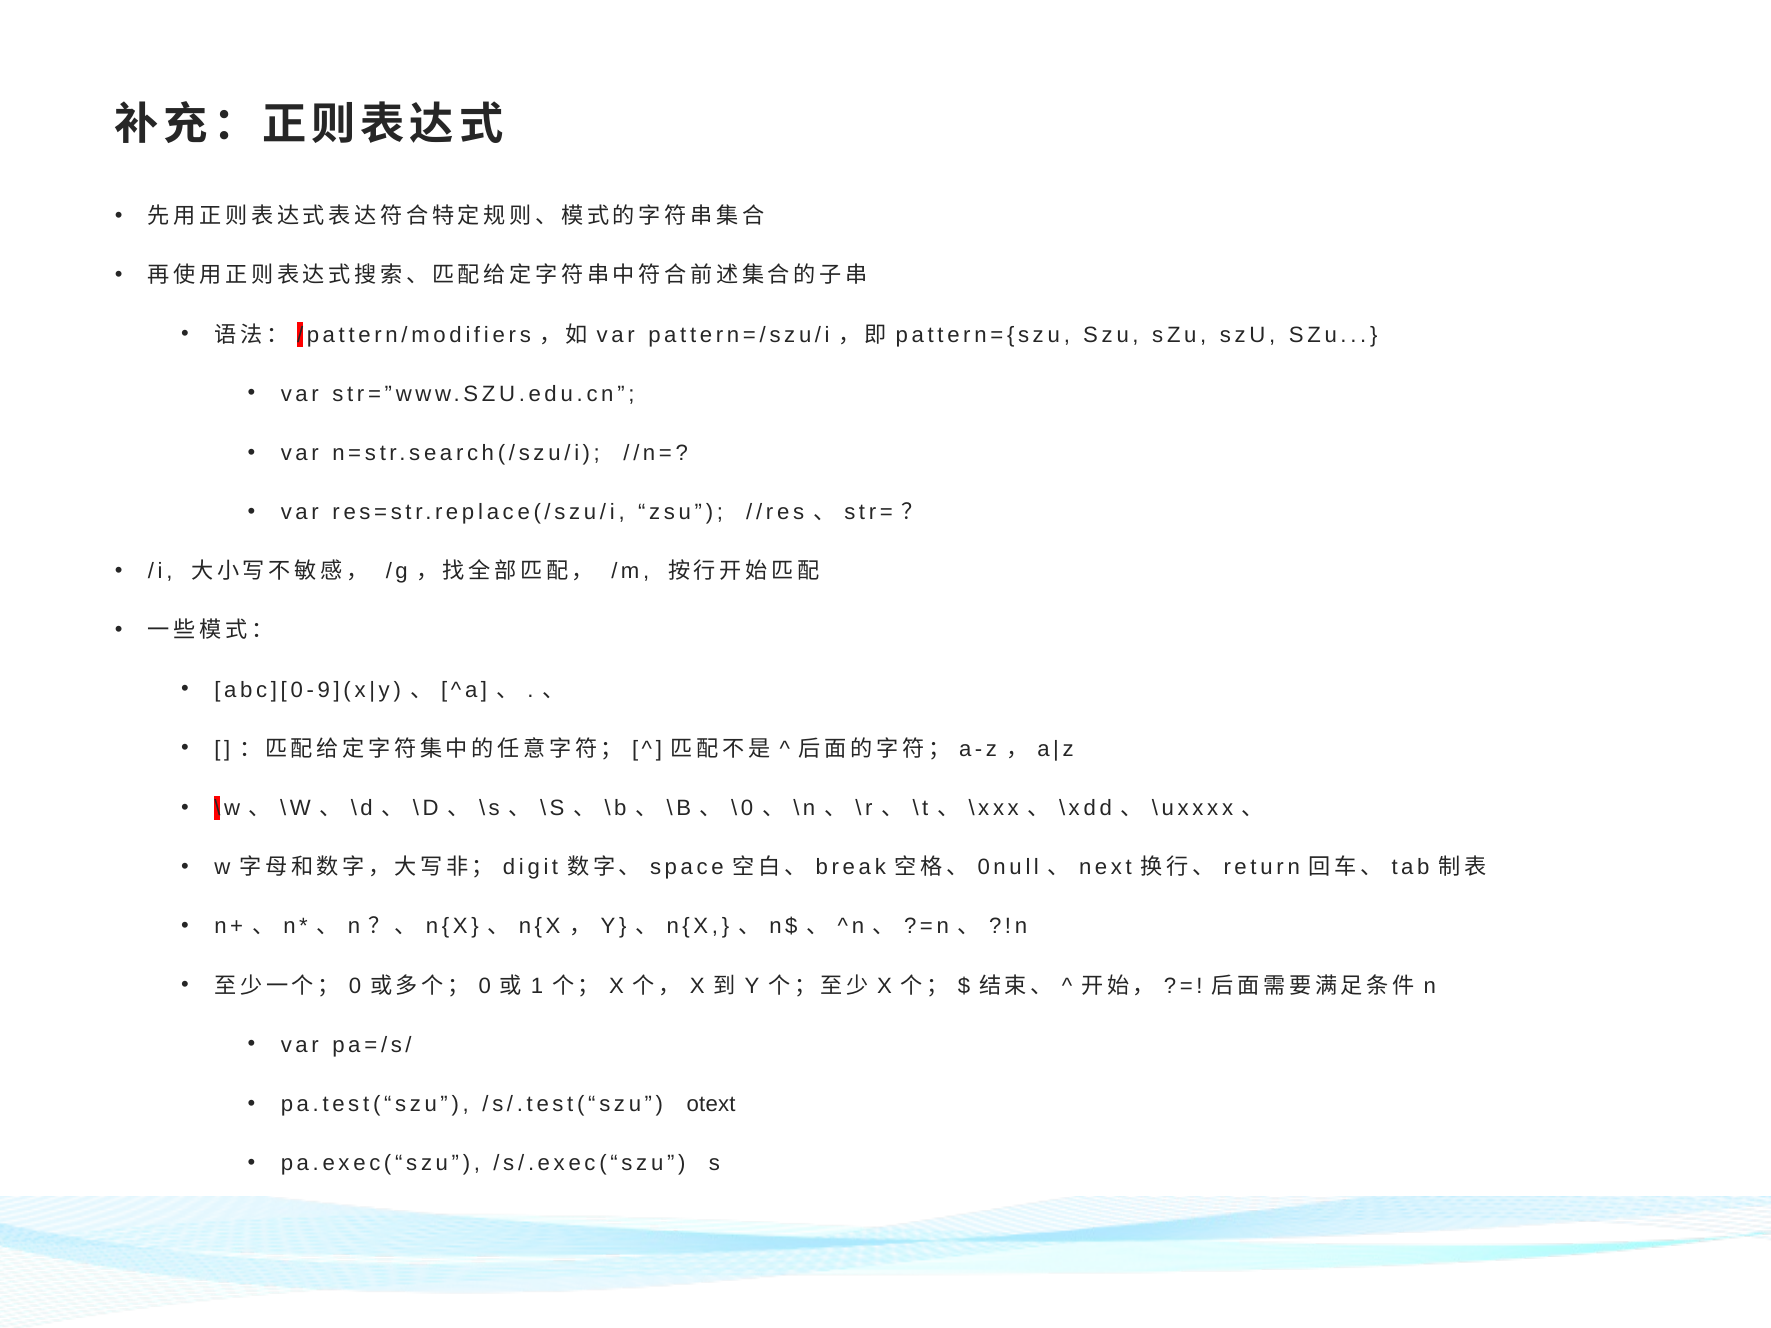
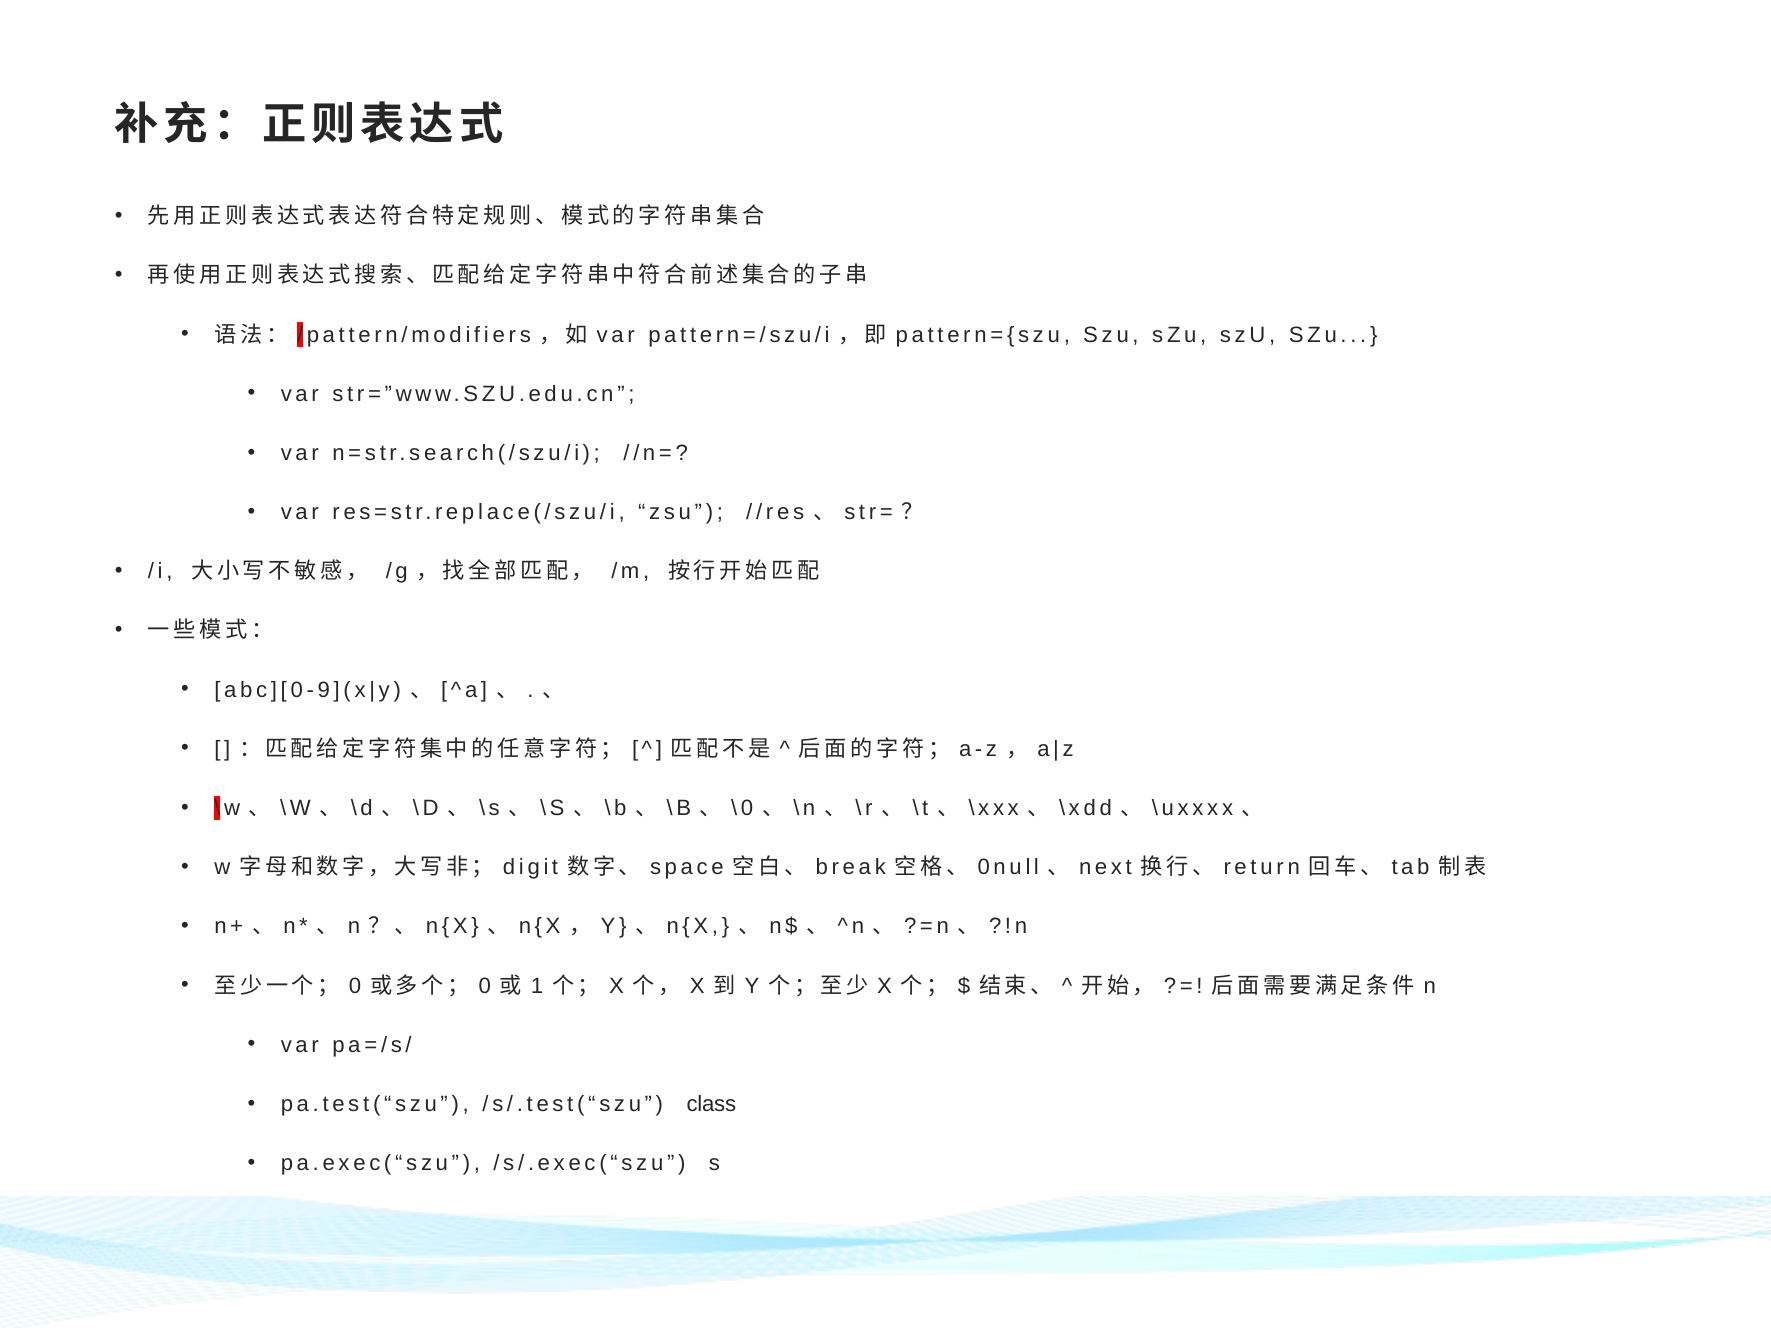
otext: otext -> class
